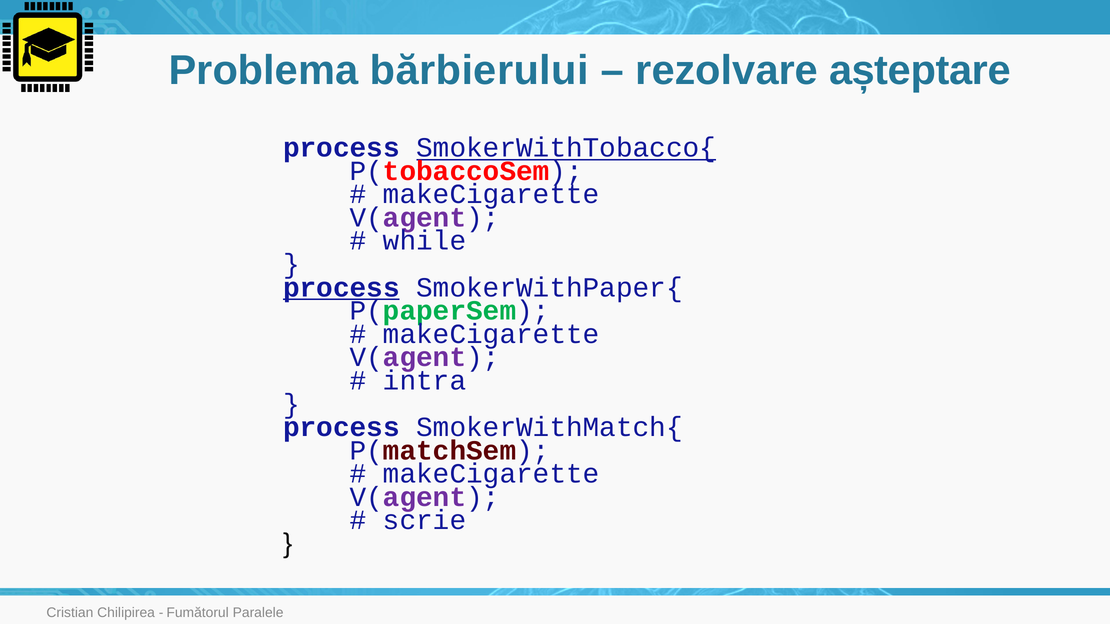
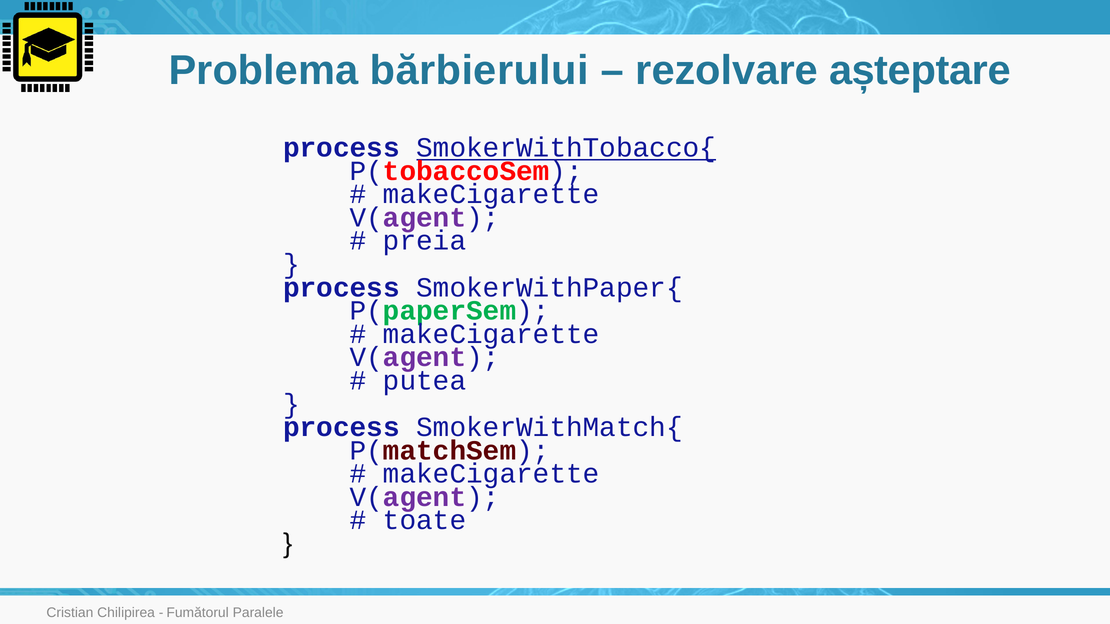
while: while -> preia
process at (341, 288) underline: present -> none
intra: intra -> putea
scrie: scrie -> toate
